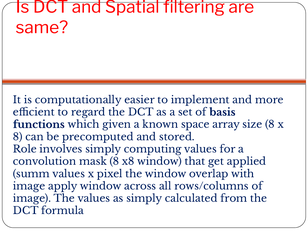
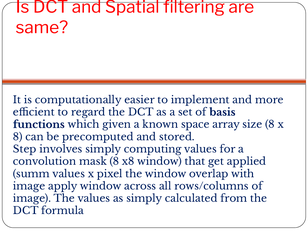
Role: Role -> Step
